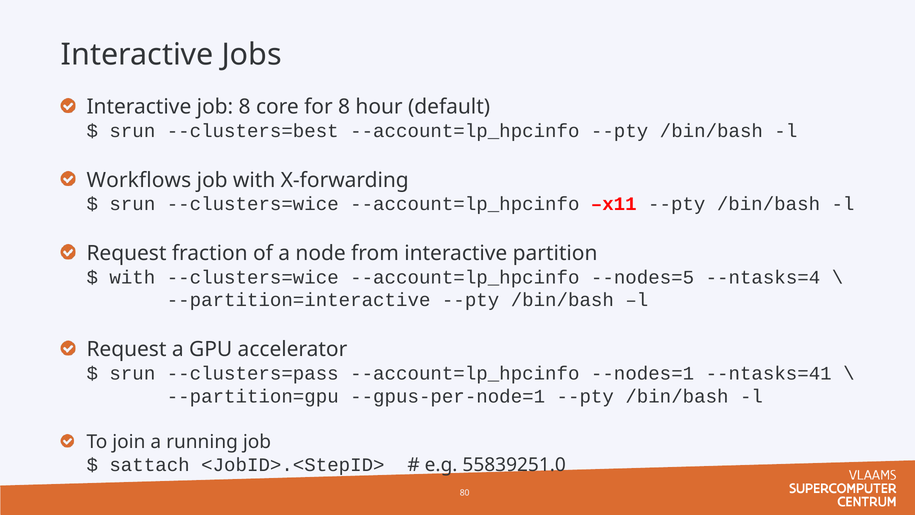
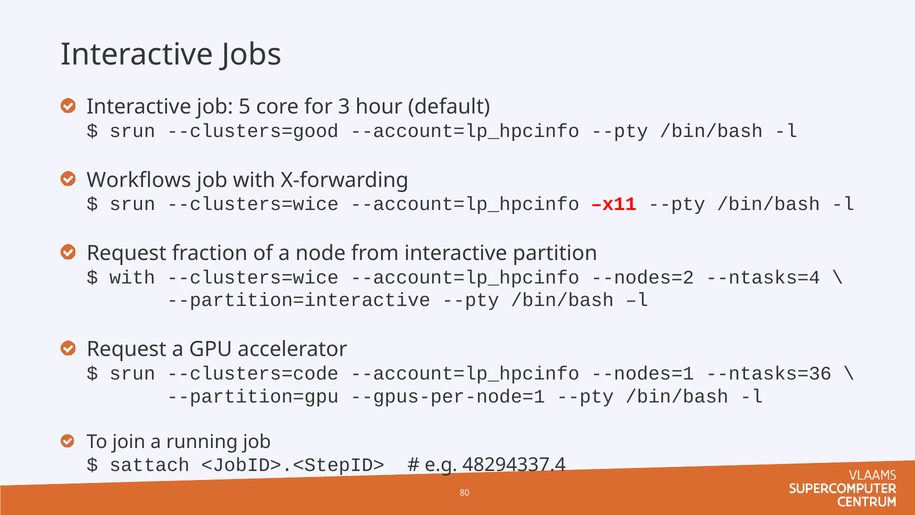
job 8: 8 -> 5
for 8: 8 -> 3
--clusters=best: --clusters=best -> --clusters=good
--nodes=5: --nodes=5 -> --nodes=2
--clusters=pass: --clusters=pass -> --clusters=code
--ntasks=41: --ntasks=41 -> --ntasks=36
55839251.0: 55839251.0 -> 48294337.4
